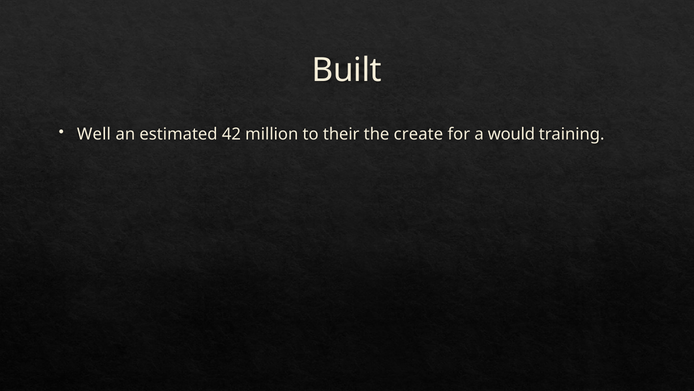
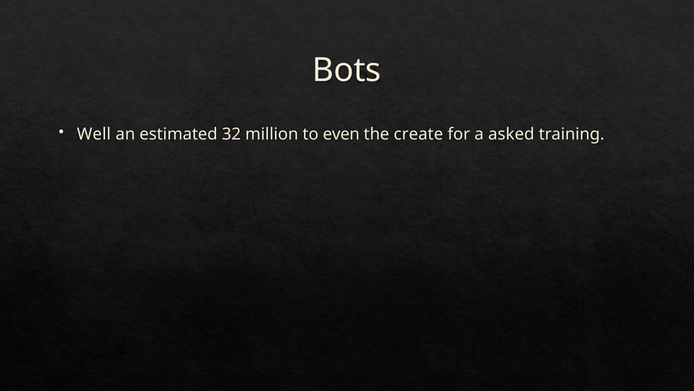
Built: Built -> Bots
42: 42 -> 32
their: their -> even
would: would -> asked
